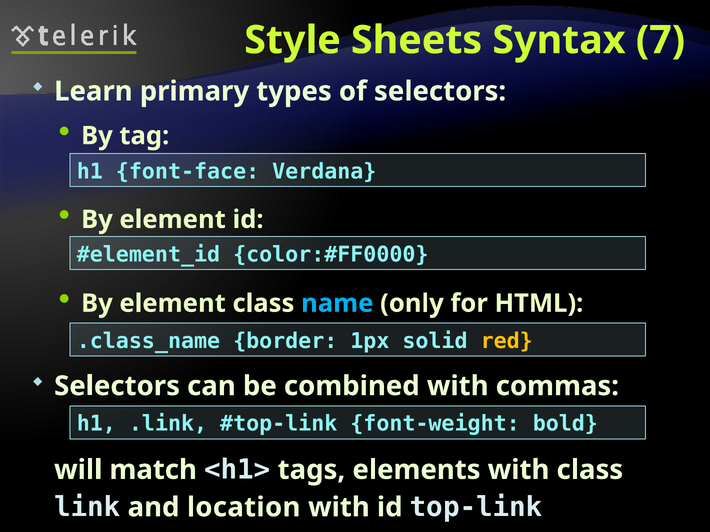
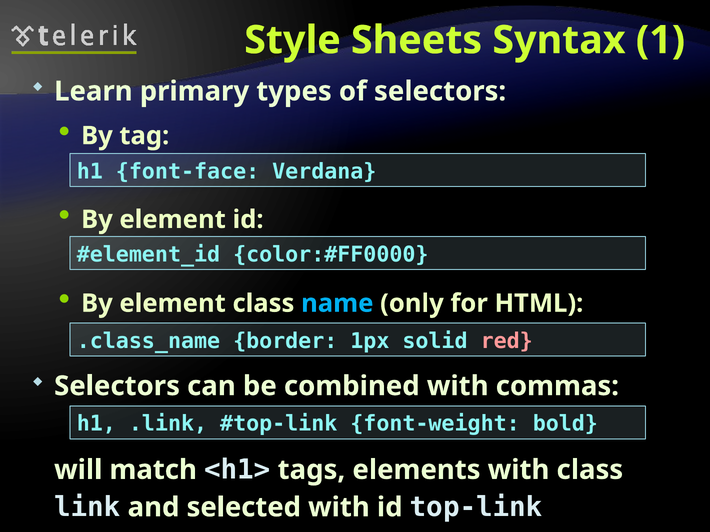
7: 7 -> 1
red colour: yellow -> pink
location: location -> selected
